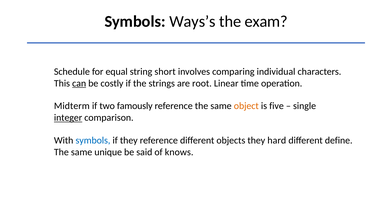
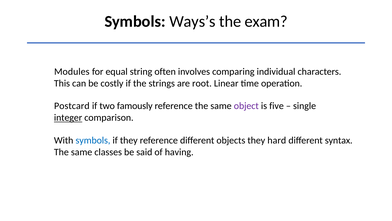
Schedule: Schedule -> Modules
short: short -> often
can underline: present -> none
Midterm: Midterm -> Postcard
object colour: orange -> purple
define: define -> syntax
unique: unique -> classes
knows: knows -> having
